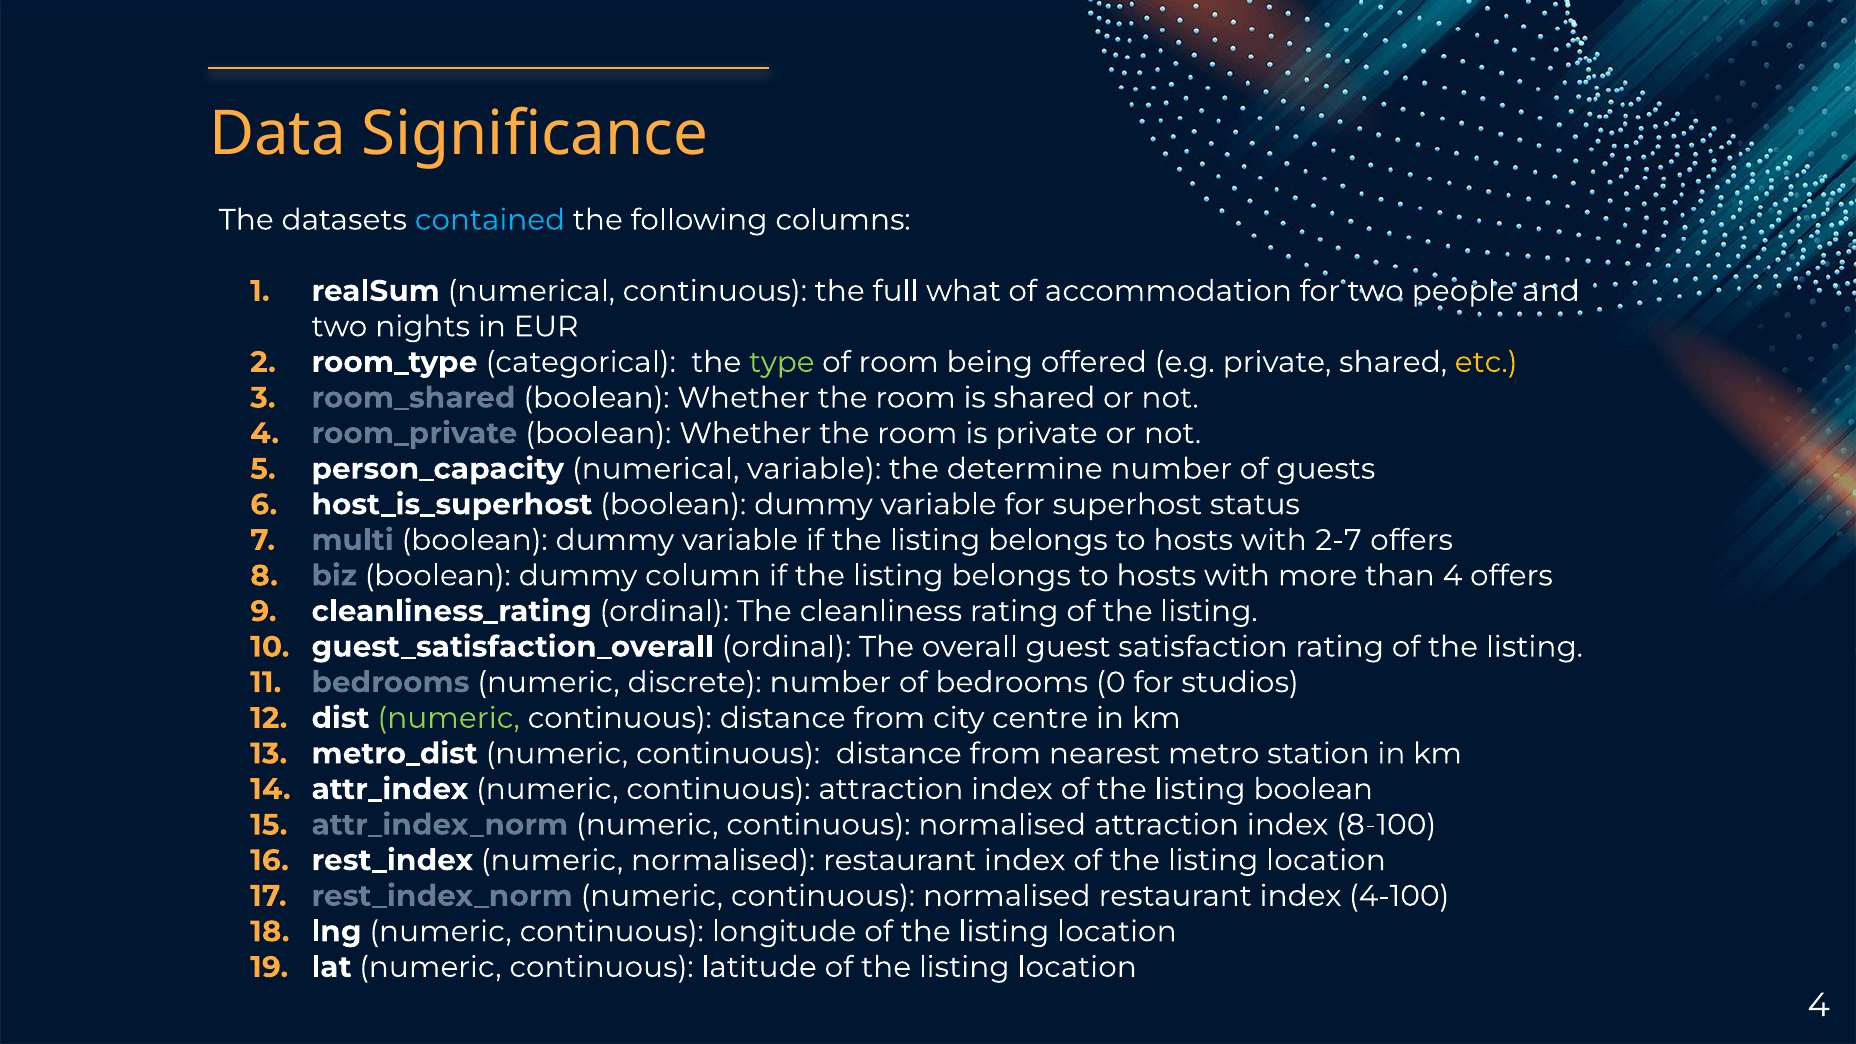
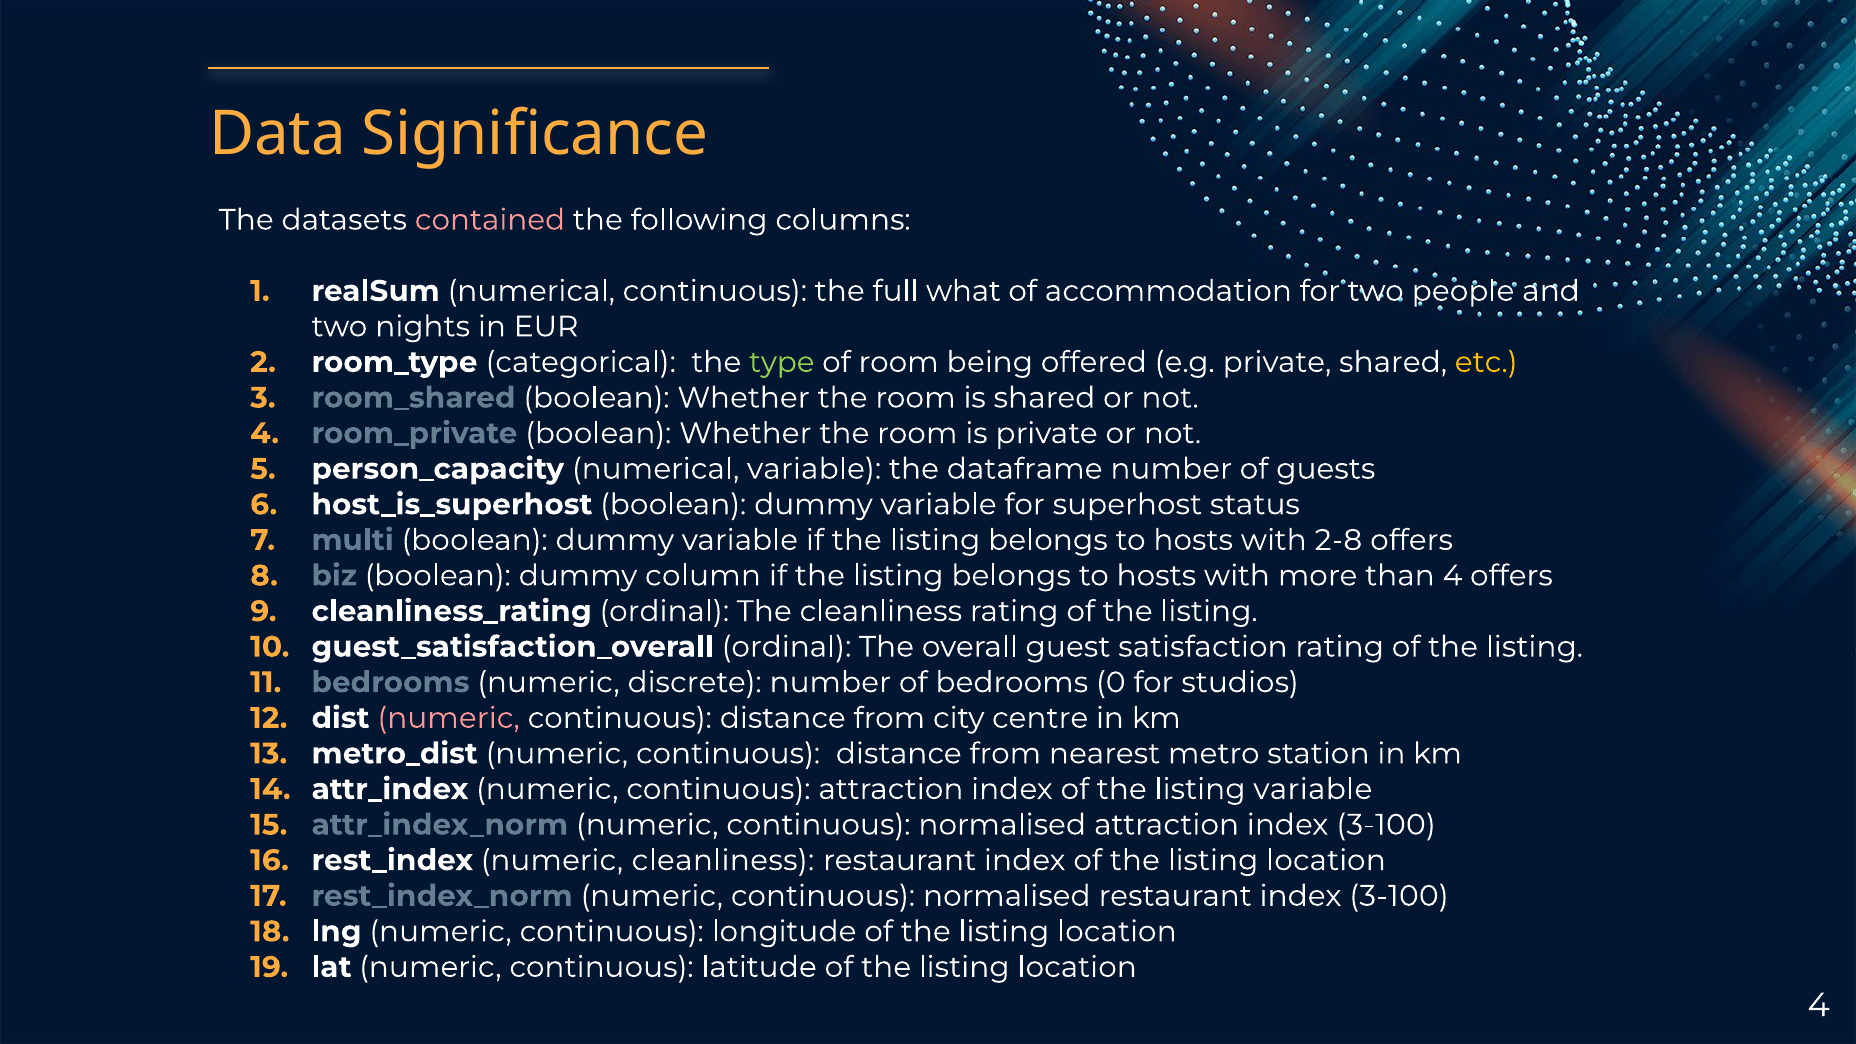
contained colour: light blue -> pink
determine: determine -> dataframe
2-7: 2-7 -> 2-8
numeric at (449, 718) colour: light green -> pink
listing boolean: boolean -> variable
attraction index 8-100: 8-100 -> 3-100
numeric normalised: normalised -> cleanliness
restaurant index 4-100: 4-100 -> 3-100
